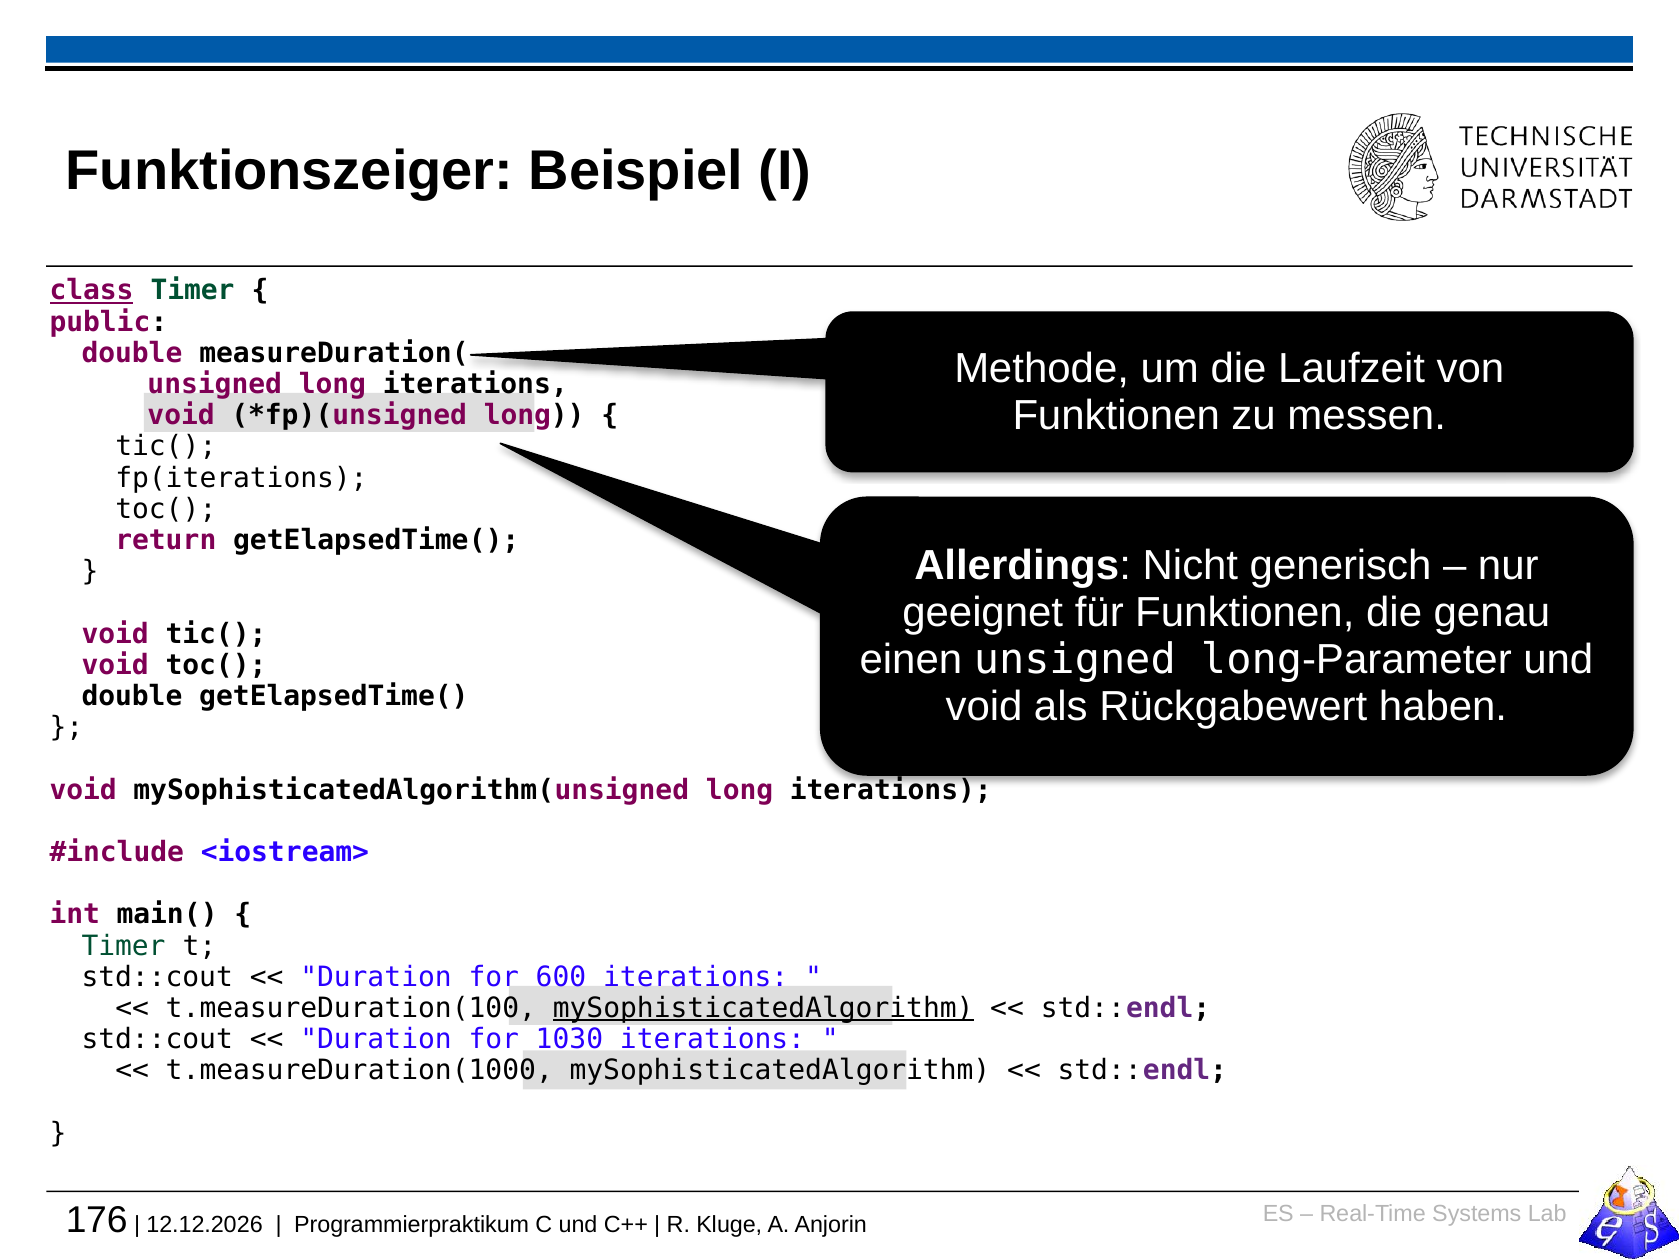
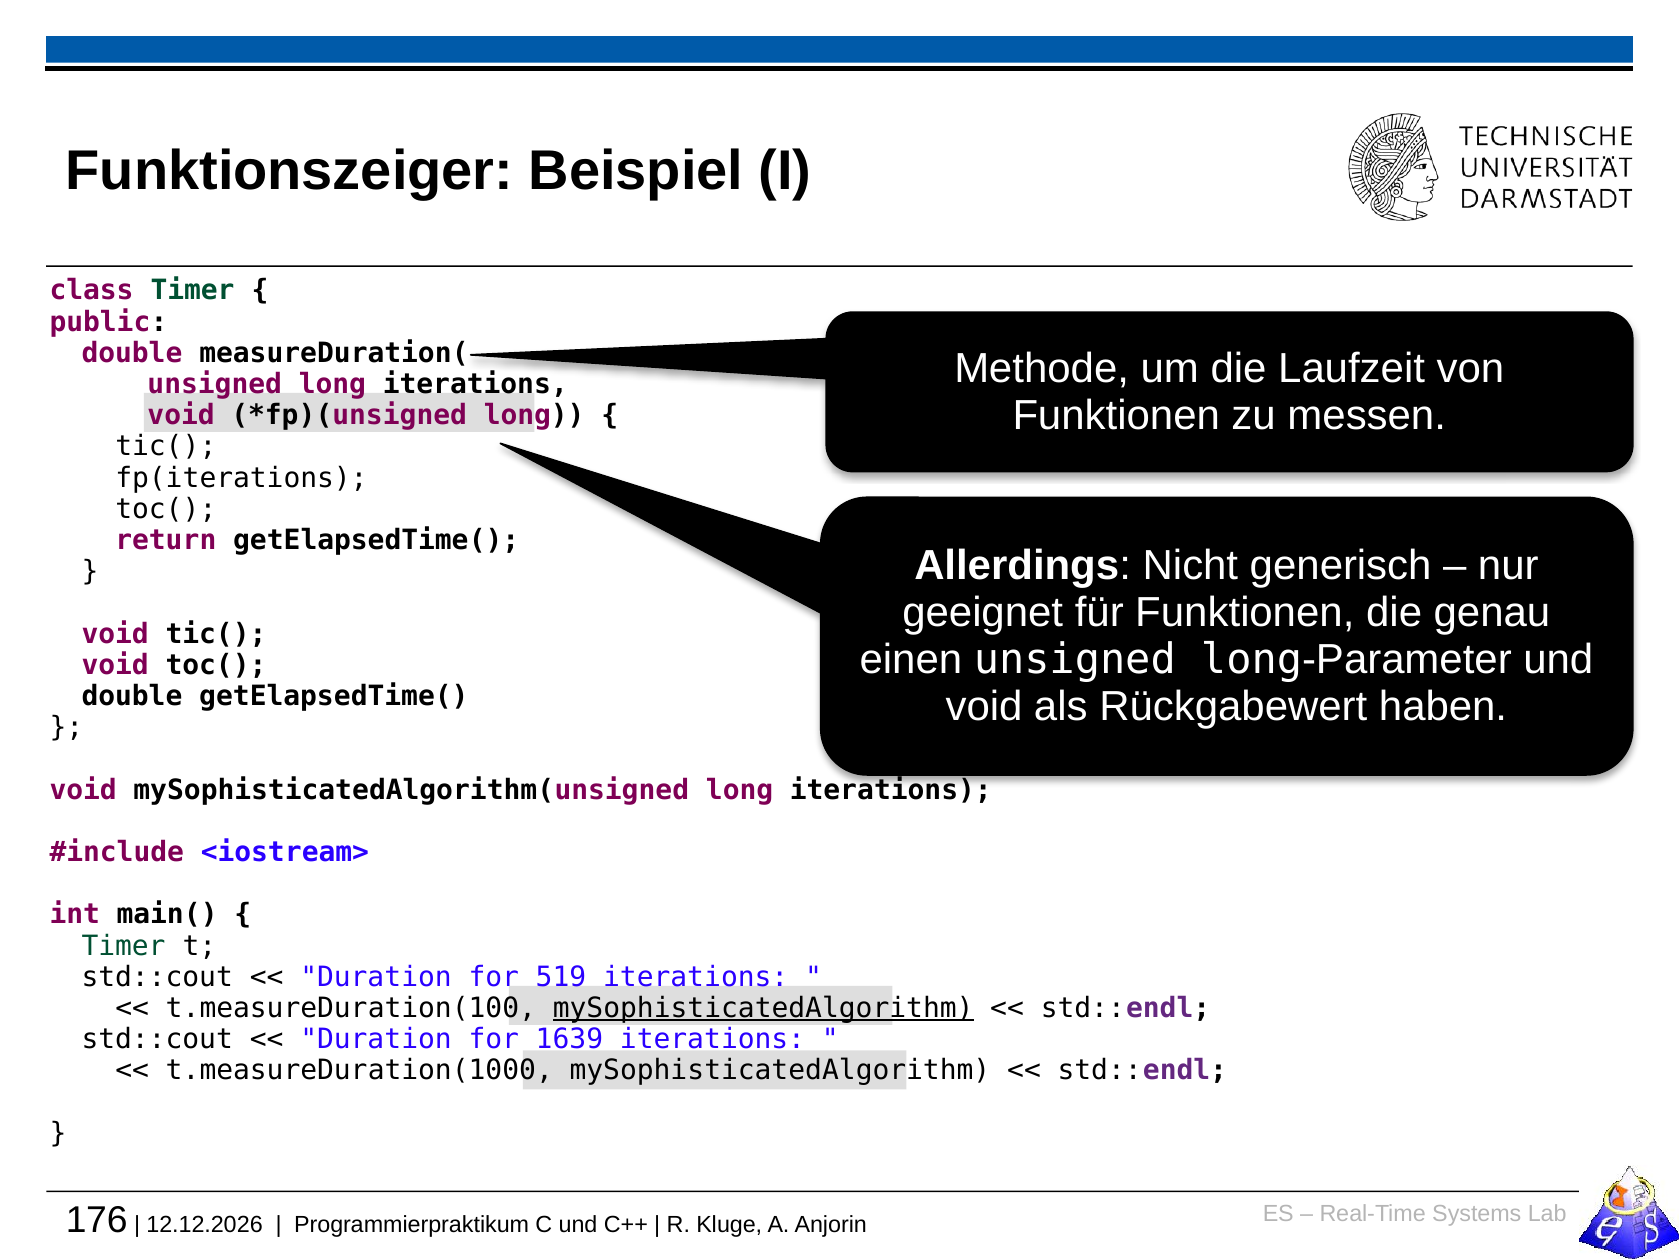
class underline: present -> none
600: 600 -> 519
1030: 1030 -> 1639
